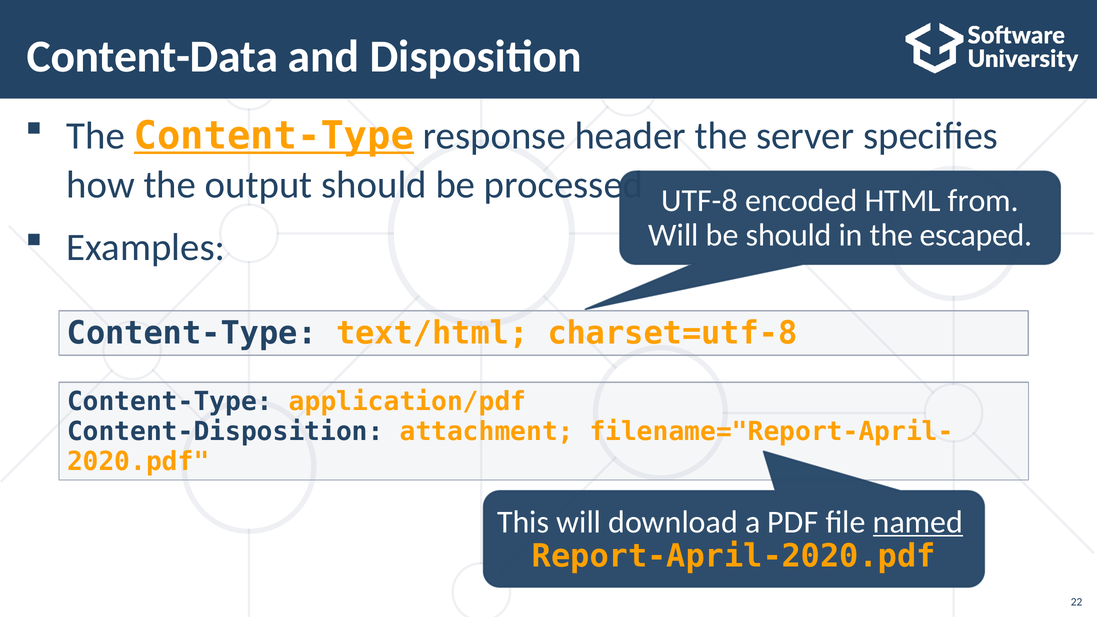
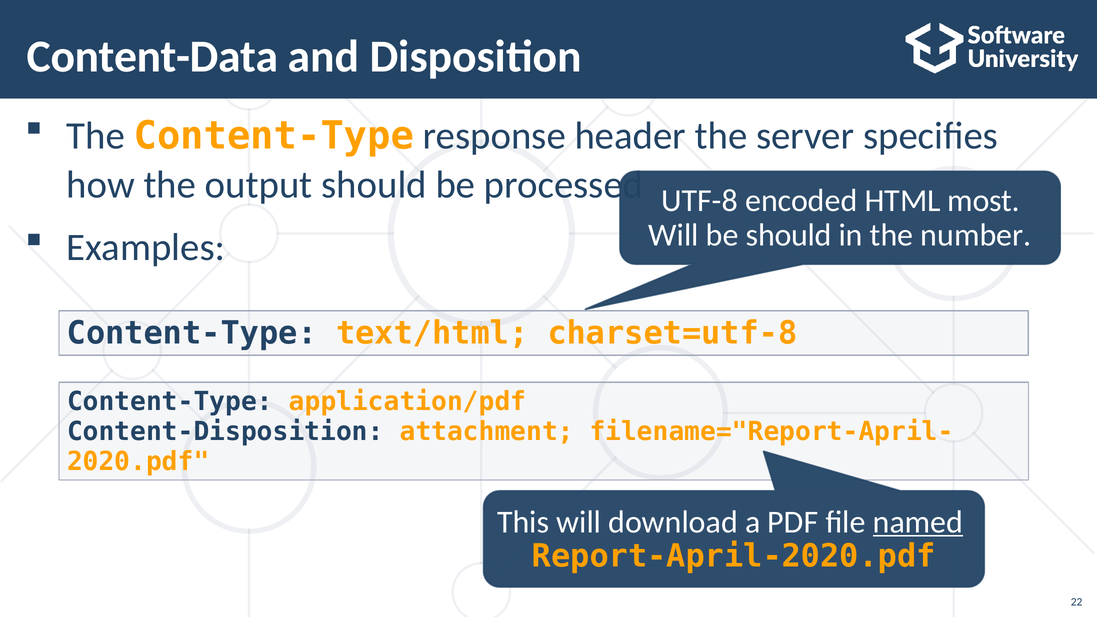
Content-Type at (274, 136) underline: present -> none
from: from -> most
escaped: escaped -> number
